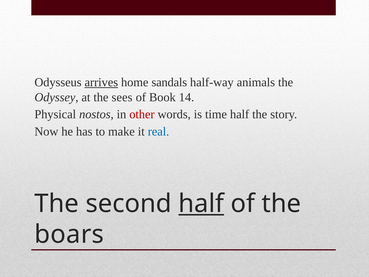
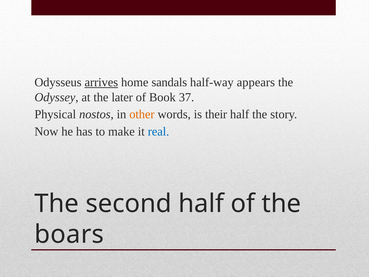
animals: animals -> appears
sees: sees -> later
14: 14 -> 37
other colour: red -> orange
time: time -> their
half at (201, 204) underline: present -> none
